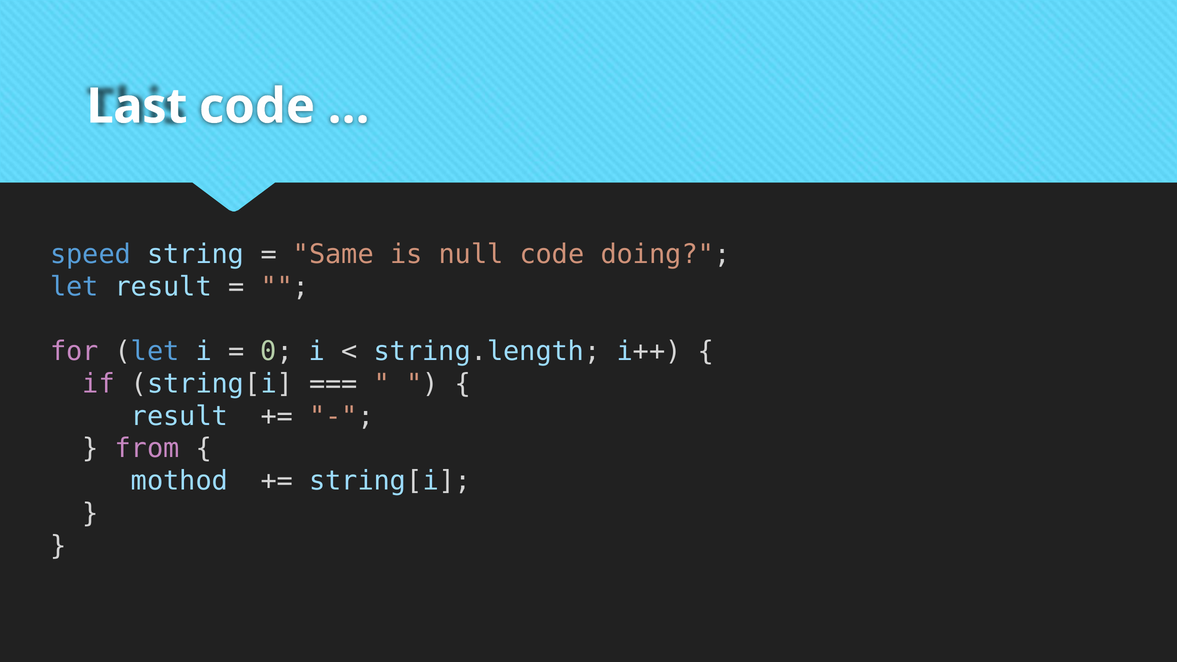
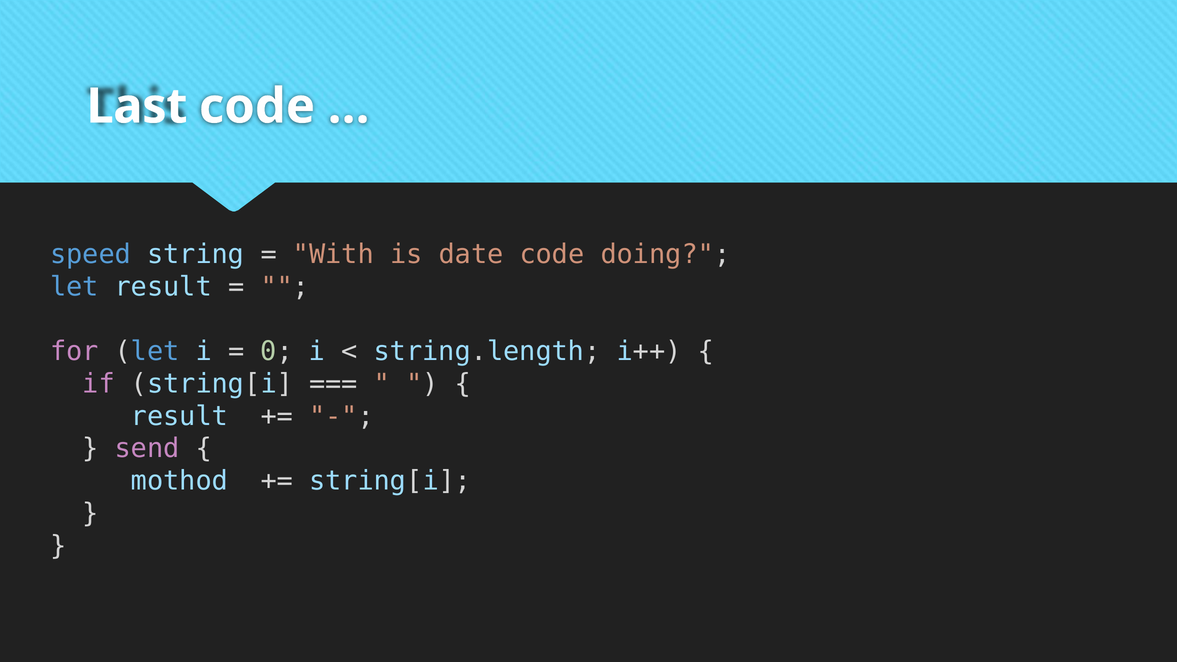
Same: Same -> With
null: null -> date
from: from -> send
